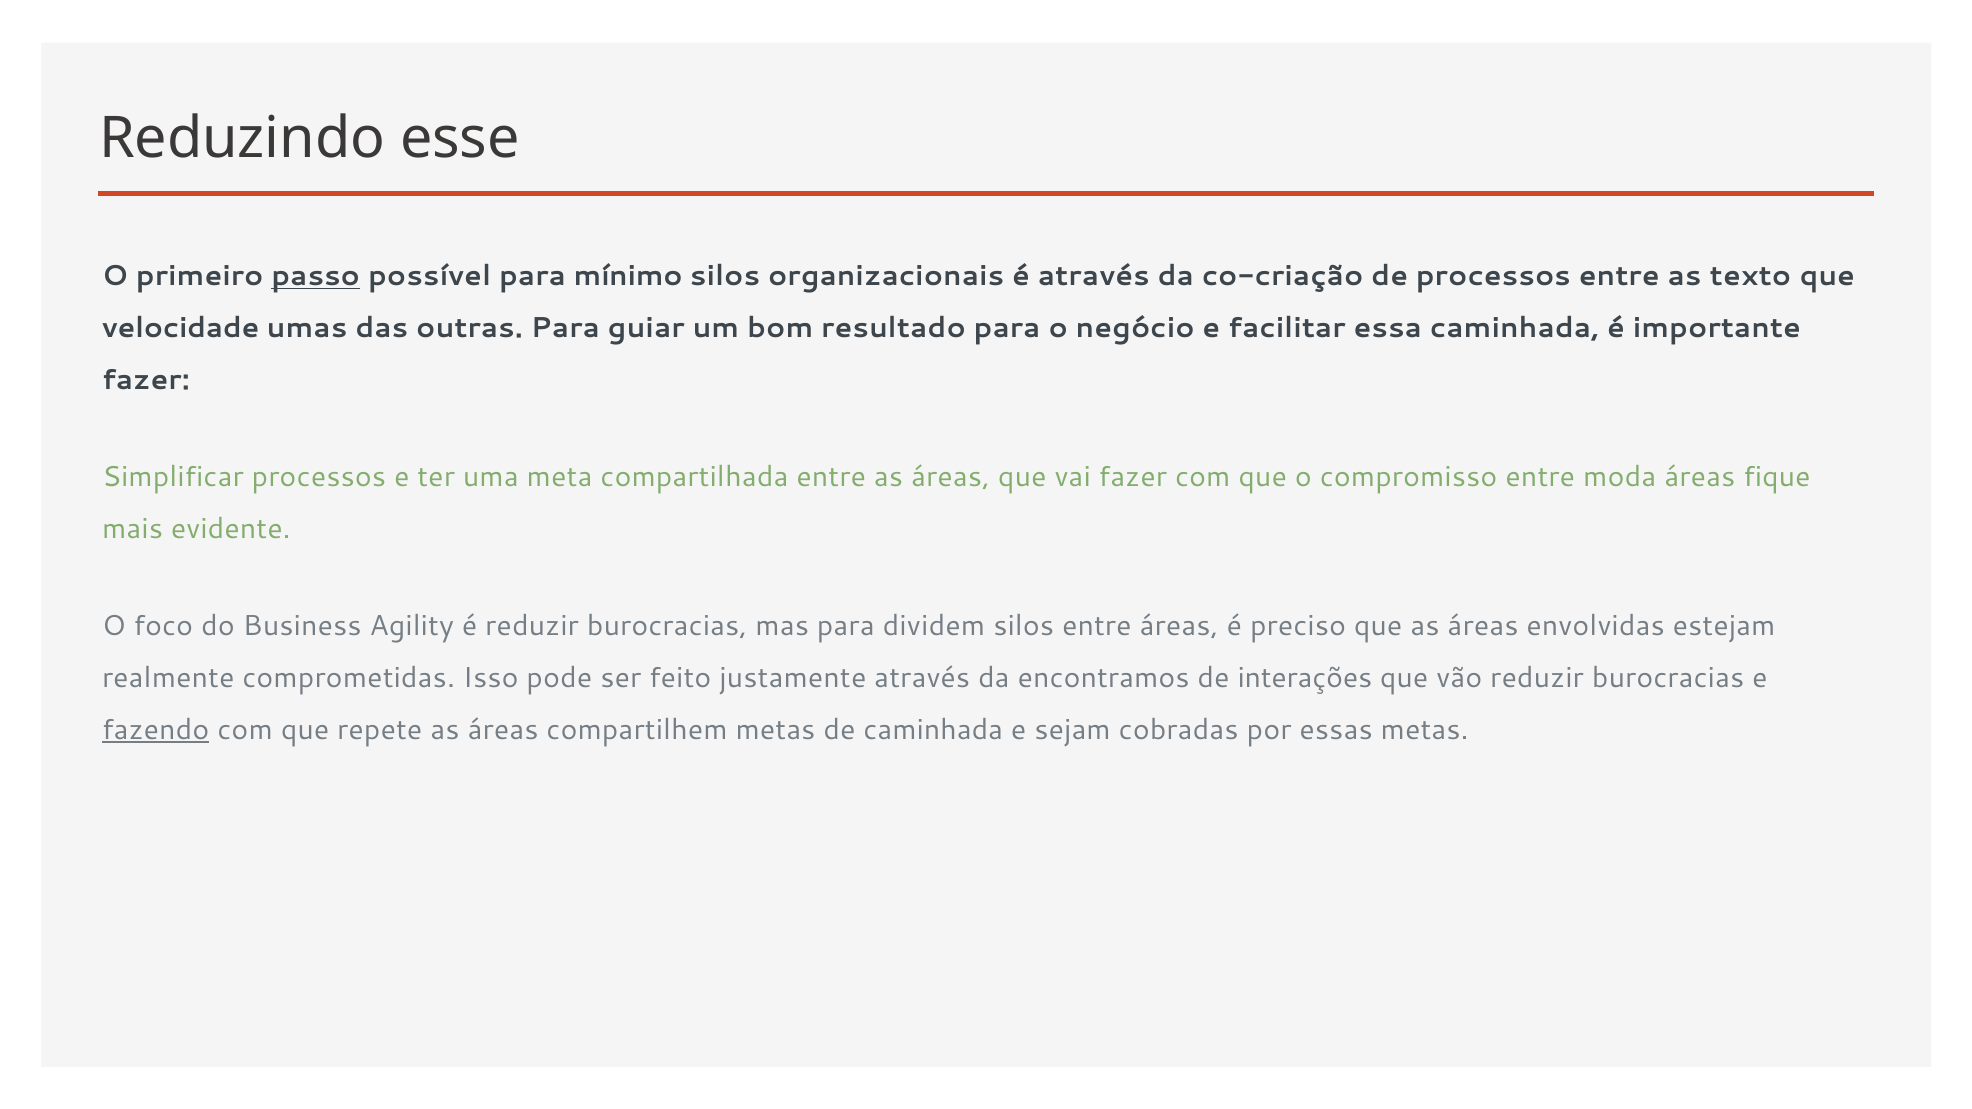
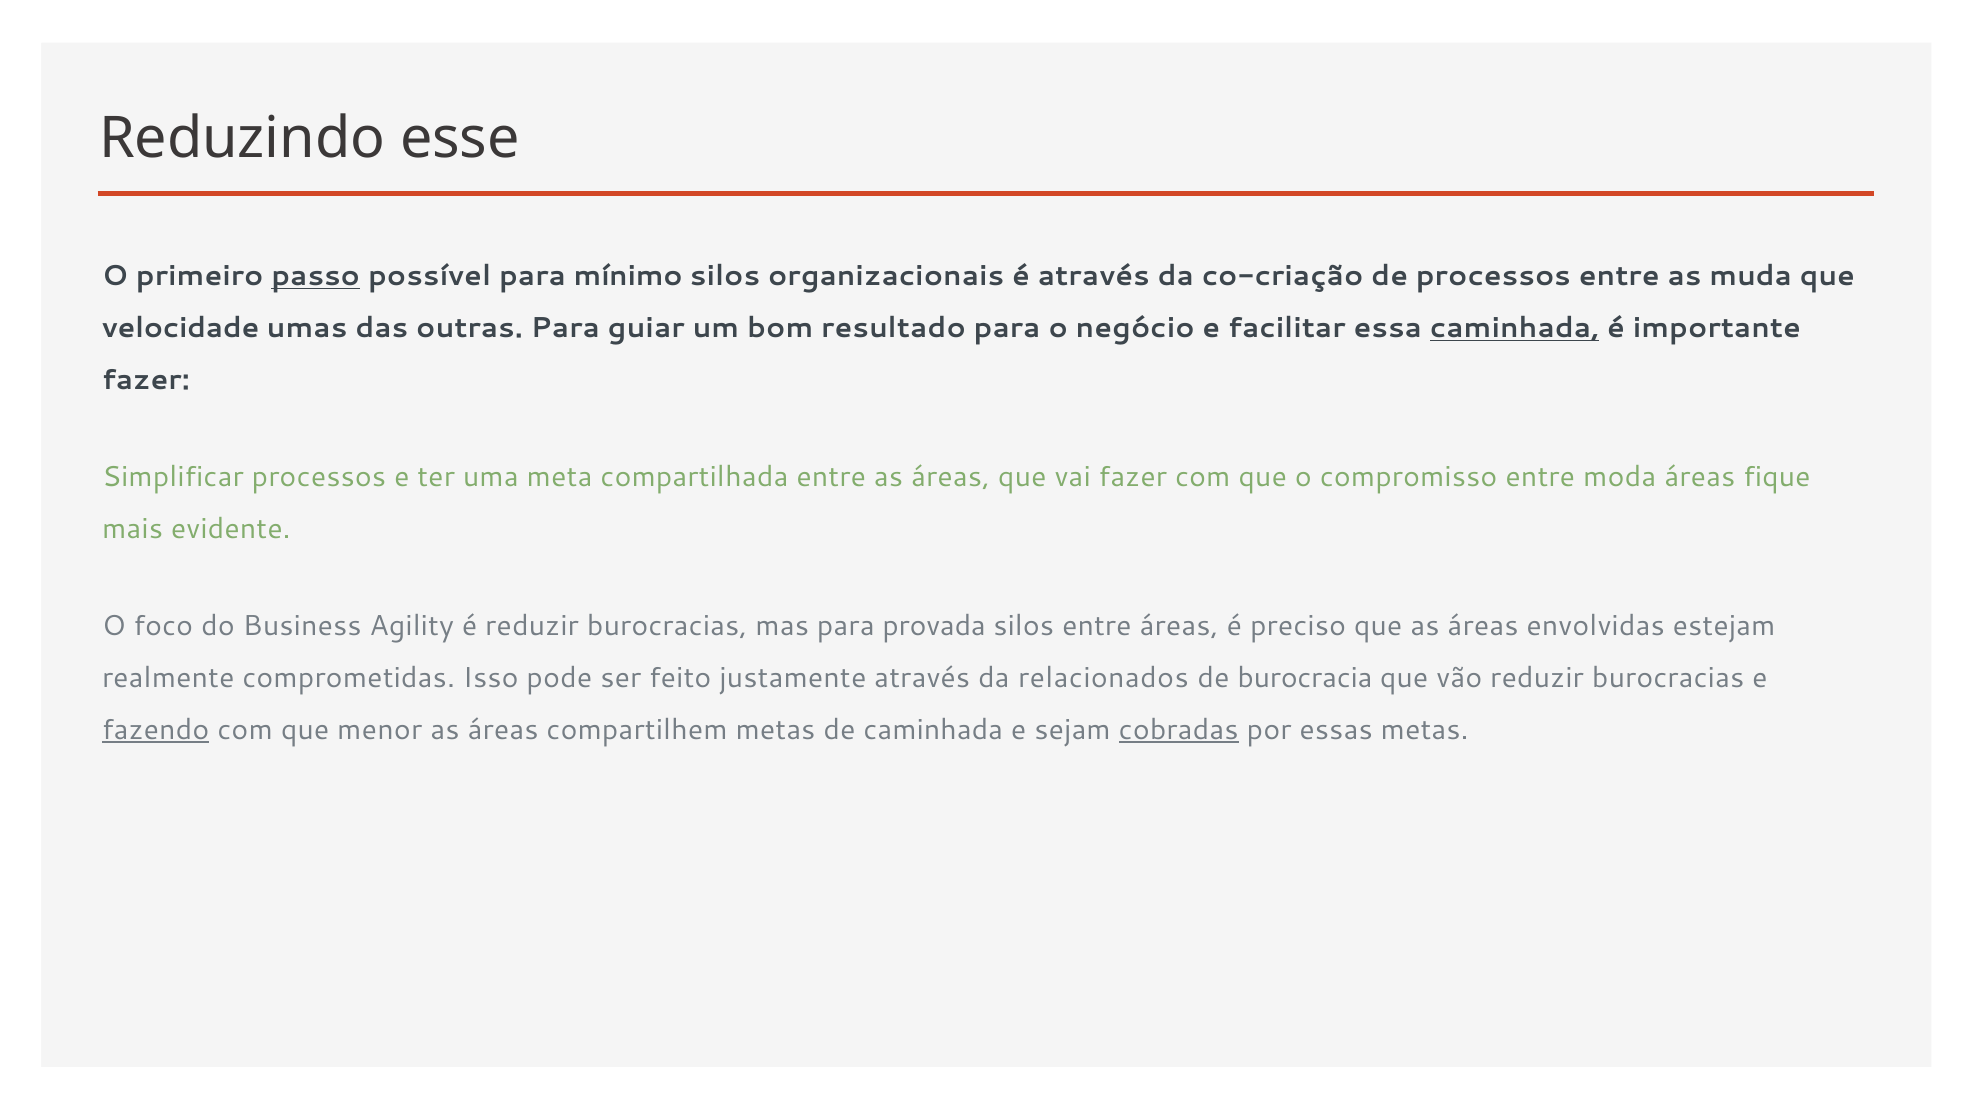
texto: texto -> muda
caminhada at (1515, 328) underline: none -> present
dividem: dividem -> provada
encontramos: encontramos -> relacionados
interações: interações -> burocracia
repete: repete -> menor
cobradas underline: none -> present
